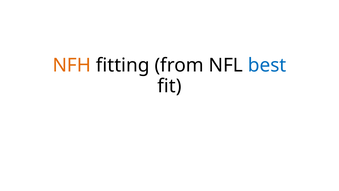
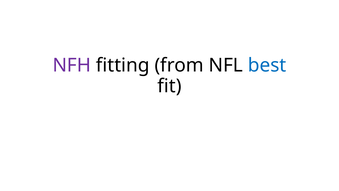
NFH colour: orange -> purple
